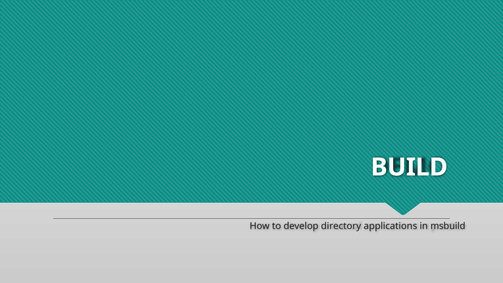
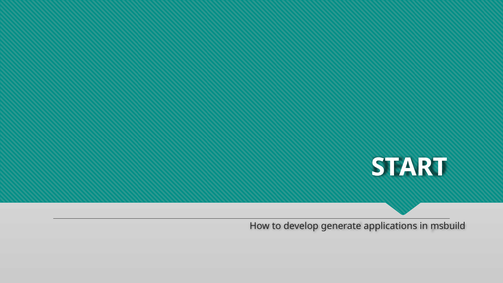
BUILD: BUILD -> START
directory: directory -> generate
